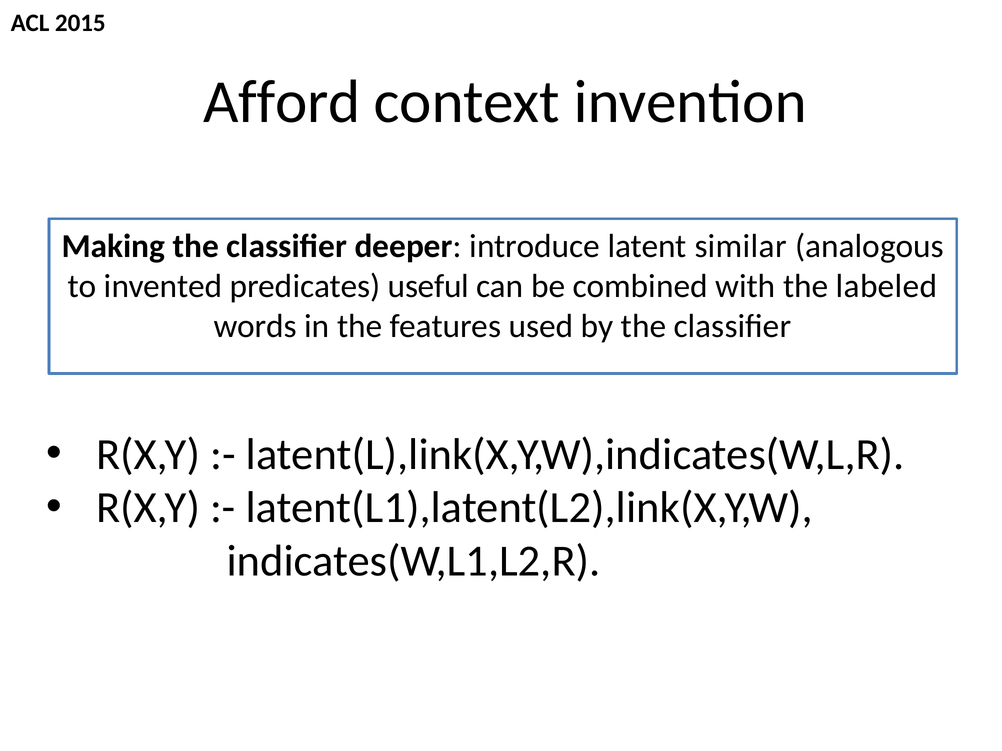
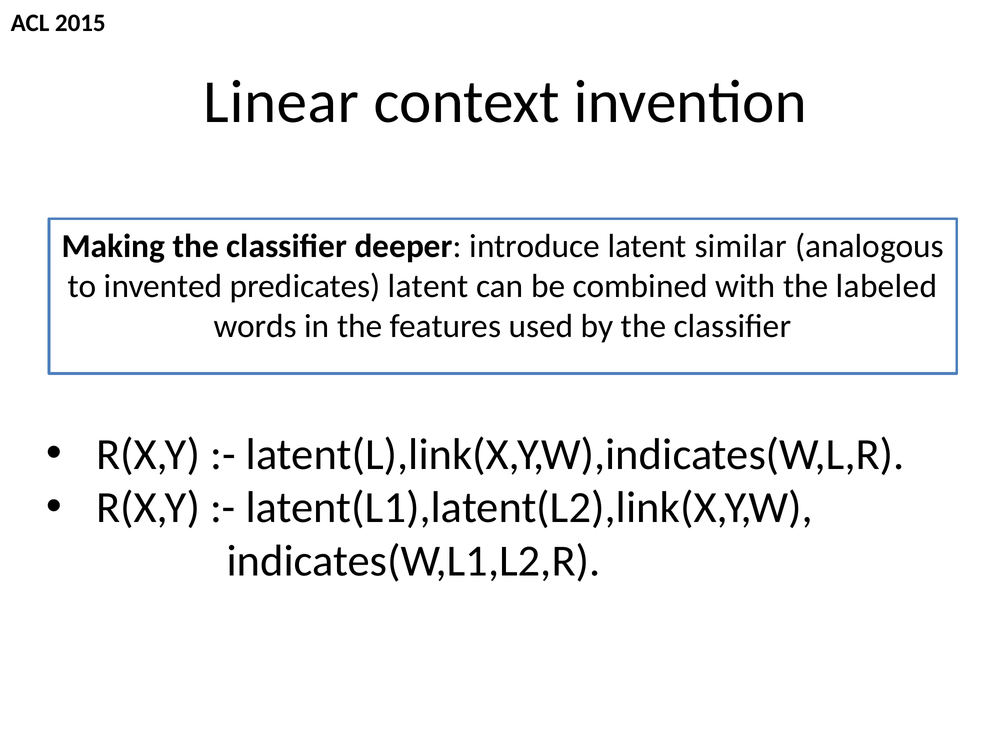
Afford: Afford -> Linear
predicates useful: useful -> latent
